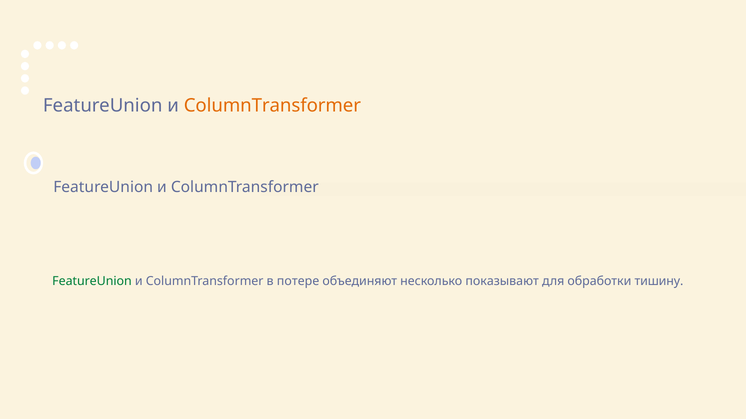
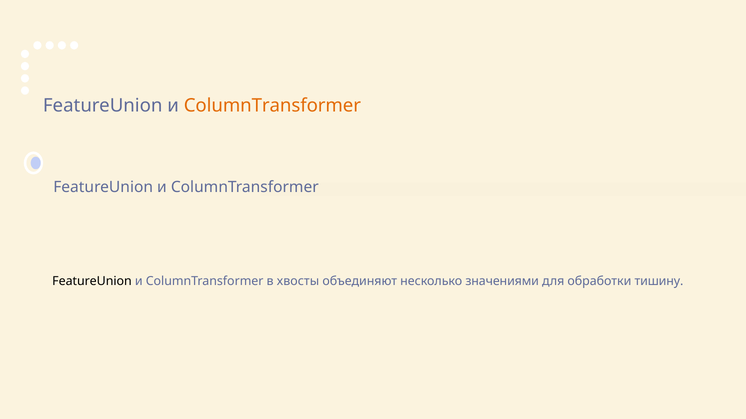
FeatureUnion at (92, 282) colour: green -> black
потере: потере -> хвосты
показывают: показывают -> значениями
